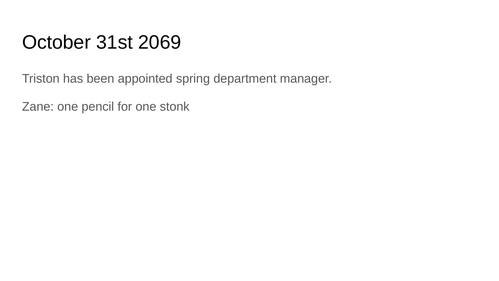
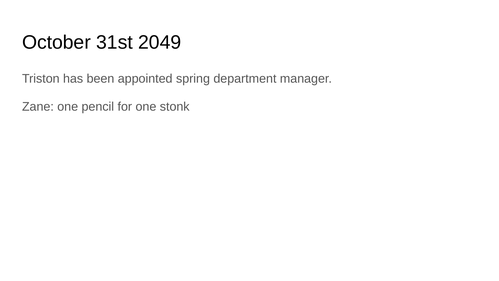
2069: 2069 -> 2049
